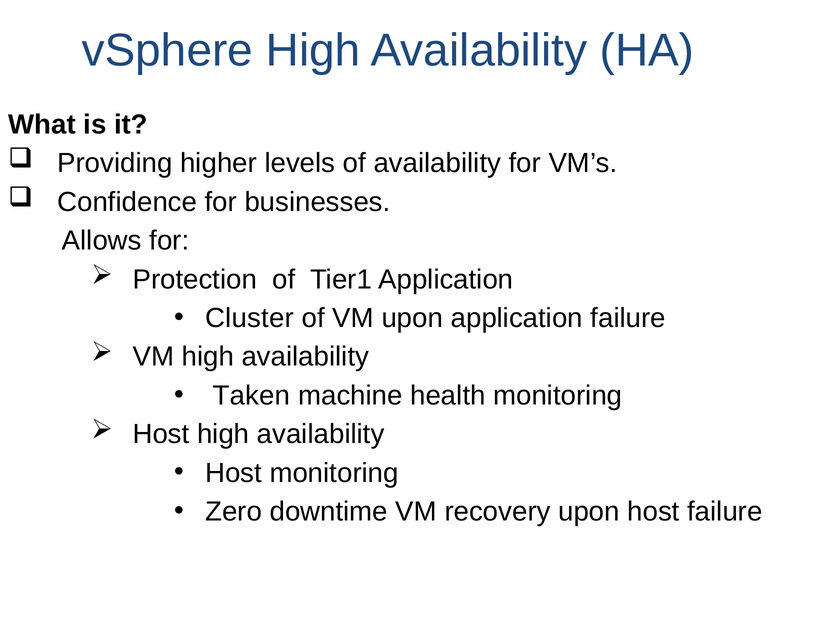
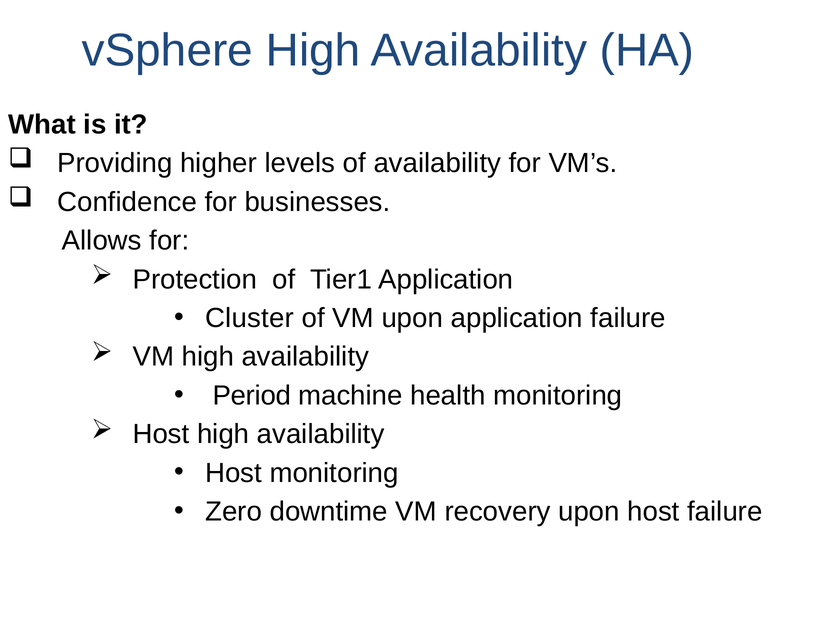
Taken: Taken -> Period
